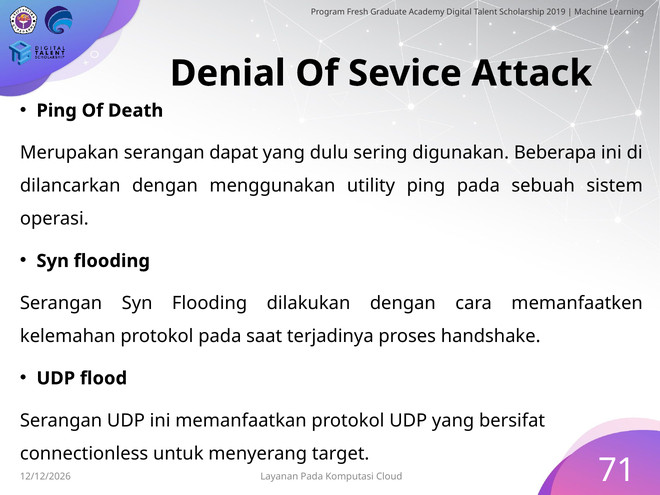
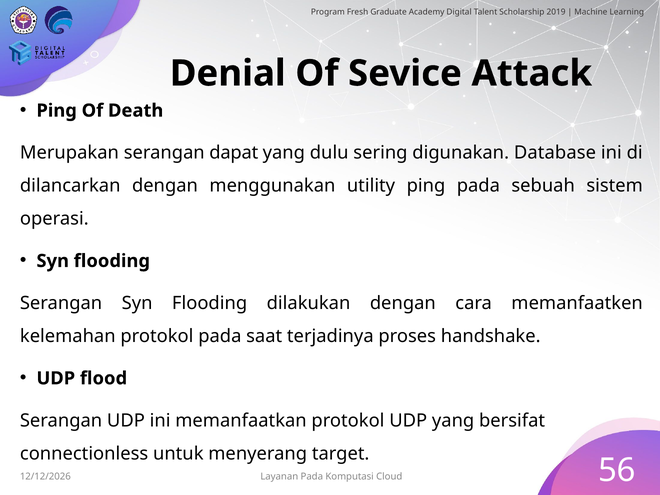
Beberapa: Beberapa -> Database
71: 71 -> 56
